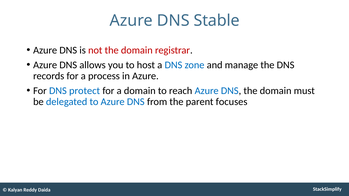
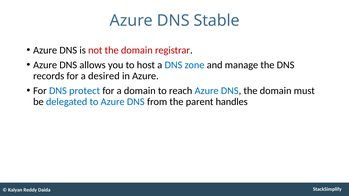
process: process -> desired
focuses: focuses -> handles
